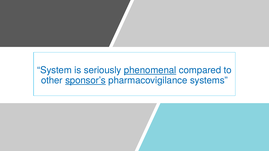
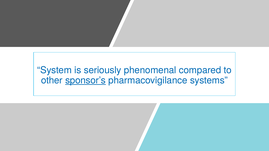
phenomenal underline: present -> none
